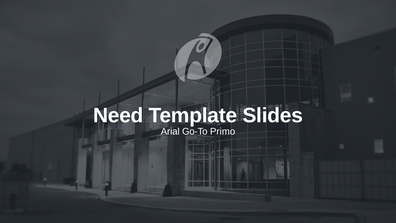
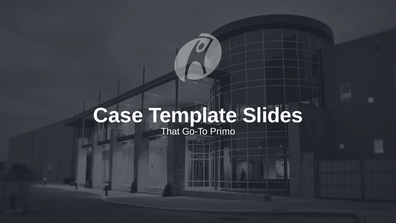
Need: Need -> Case
Arial: Arial -> That
